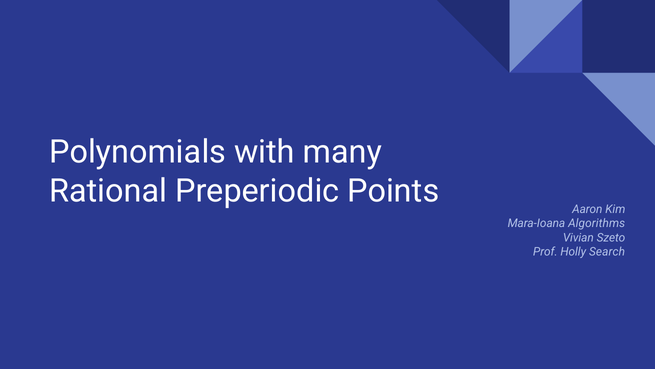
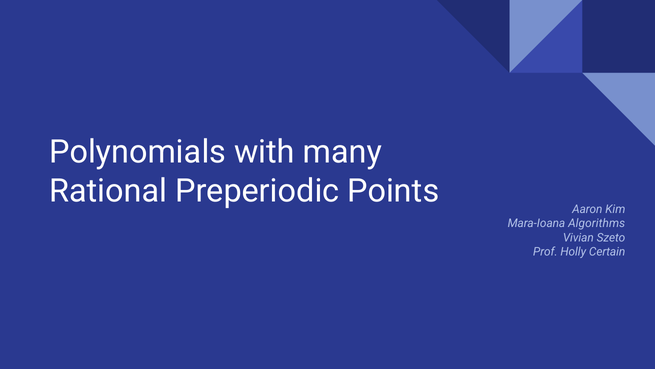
Search: Search -> Certain
